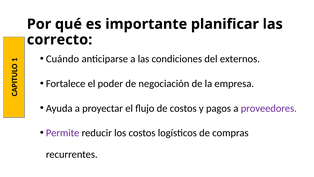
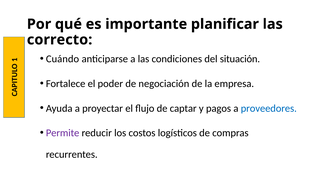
externos: externos -> situación
de costos: costos -> captar
proveedores colour: purple -> blue
